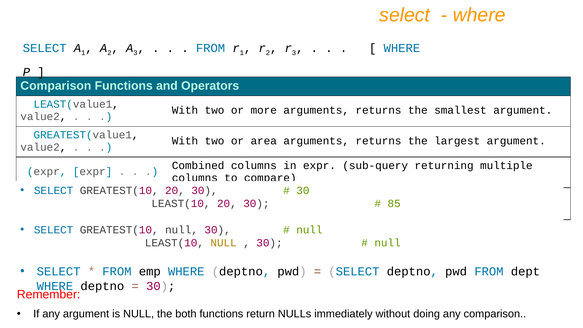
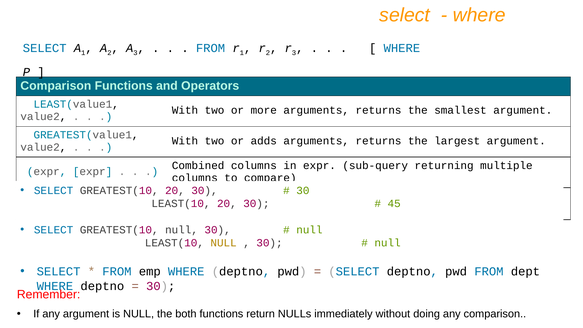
area: area -> adds
85: 85 -> 45
